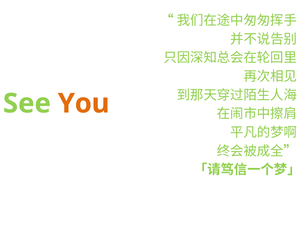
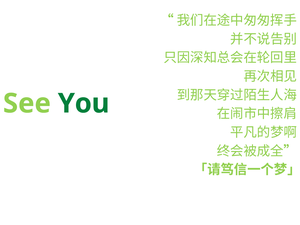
You colour: orange -> green
